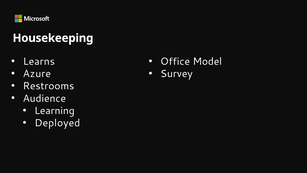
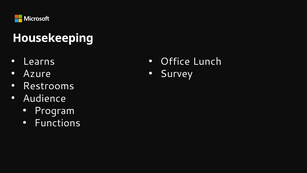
Model: Model -> Lunch
Learning: Learning -> Program
Deployed: Deployed -> Functions
